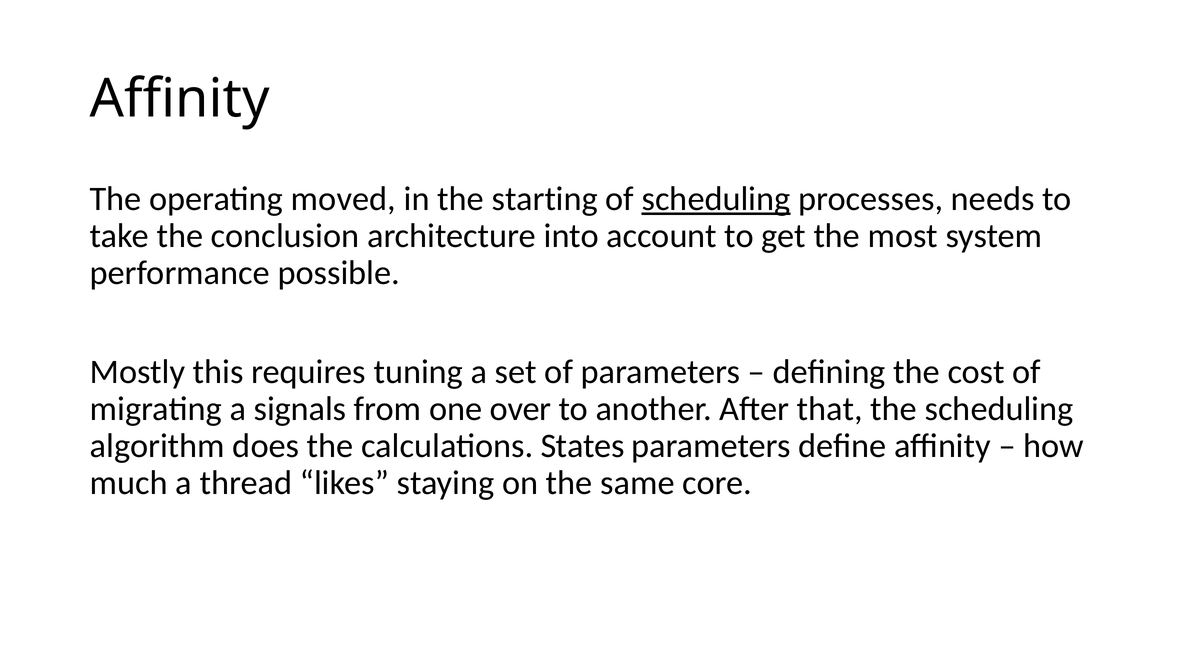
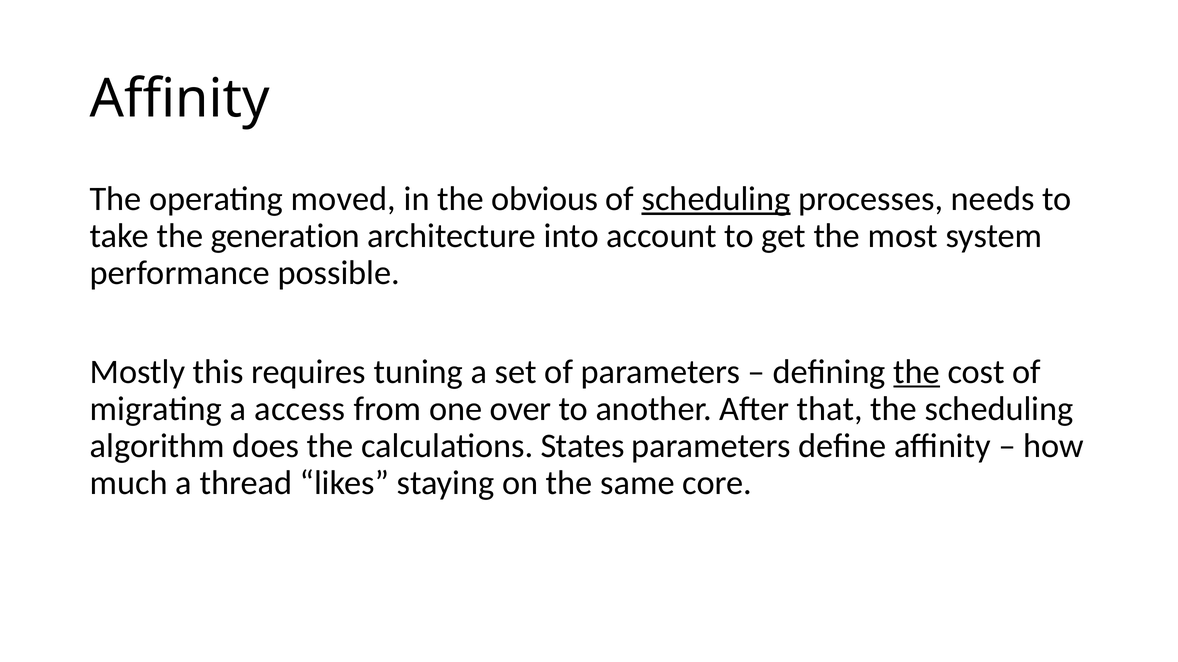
starting: starting -> obvious
conclusion: conclusion -> generation
the at (917, 372) underline: none -> present
signals: signals -> access
